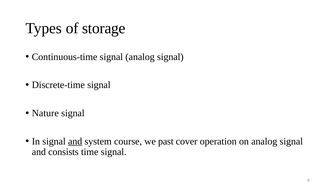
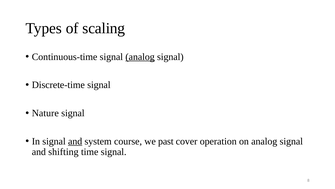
storage: storage -> scaling
analog at (140, 57) underline: none -> present
consists: consists -> shifting
